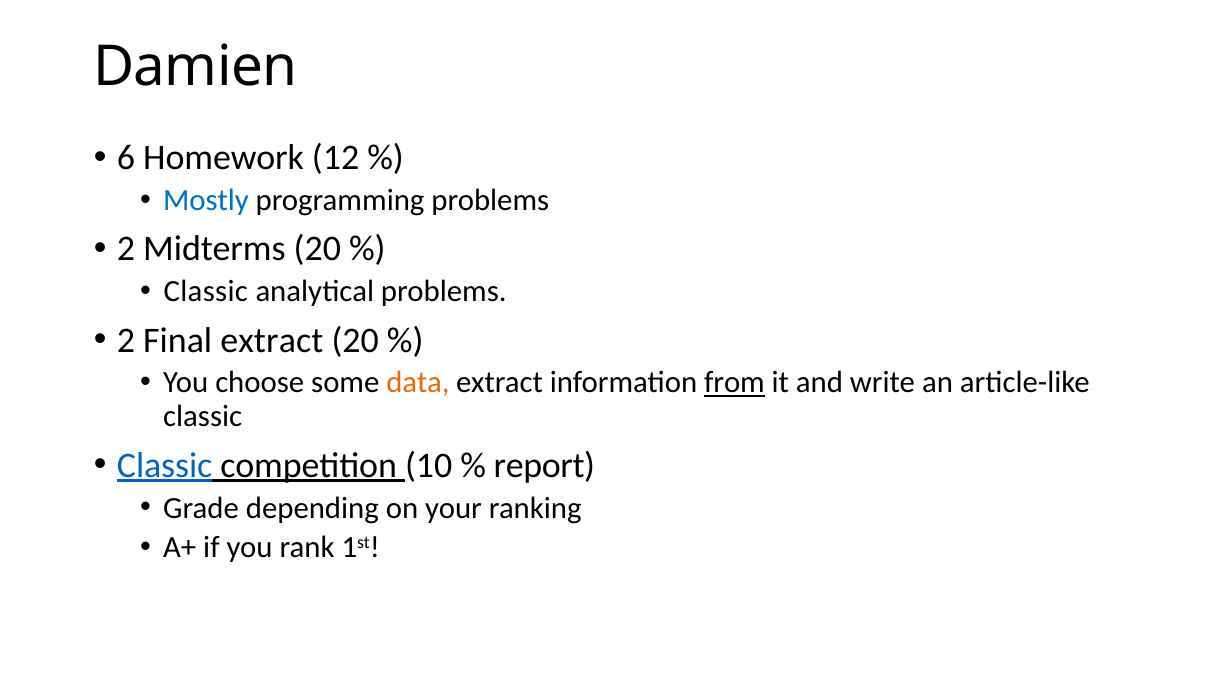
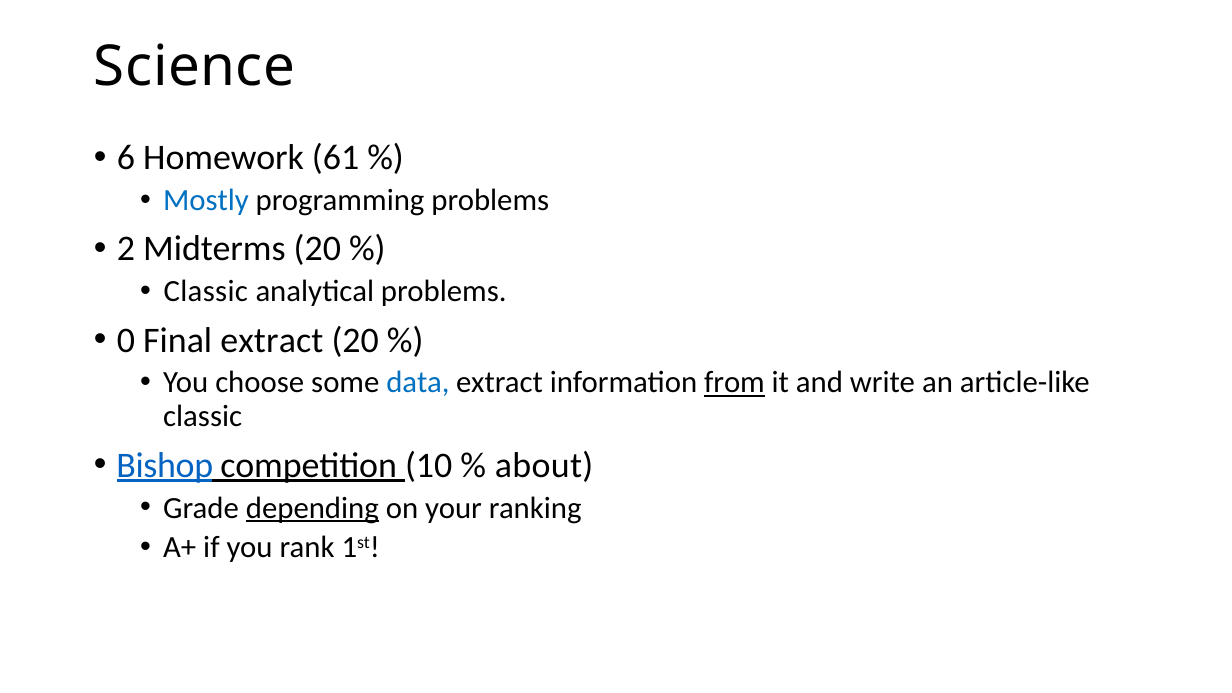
Damien: Damien -> Science
12: 12 -> 61
2 at (126, 340): 2 -> 0
data colour: orange -> blue
Classic at (165, 465): Classic -> Bishop
report: report -> about
depending underline: none -> present
